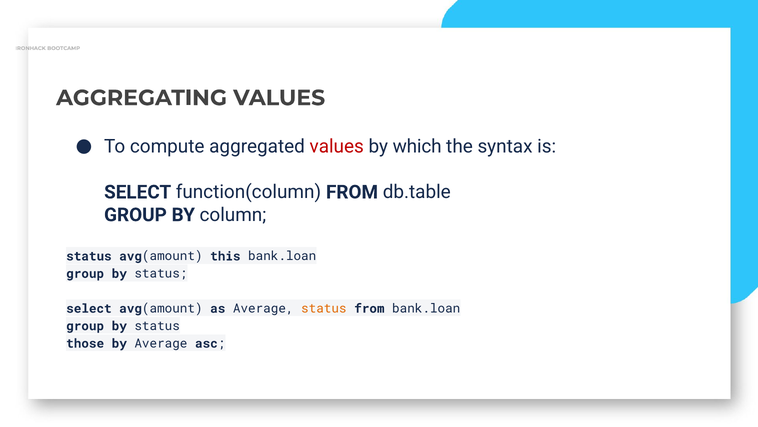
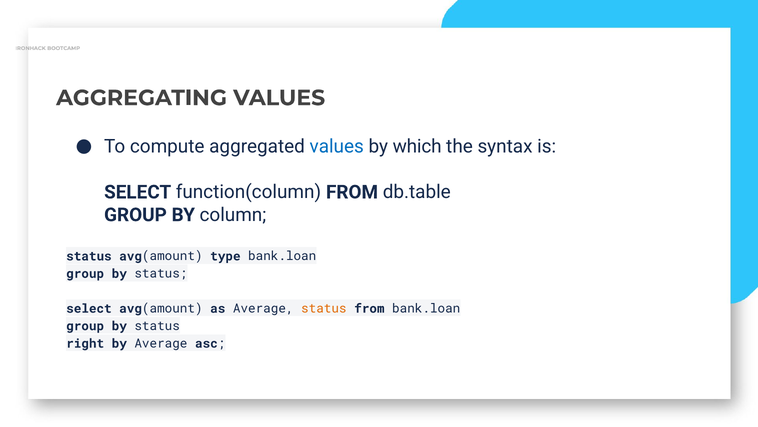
values at (337, 146) colour: red -> blue
this: this -> type
those: those -> right
